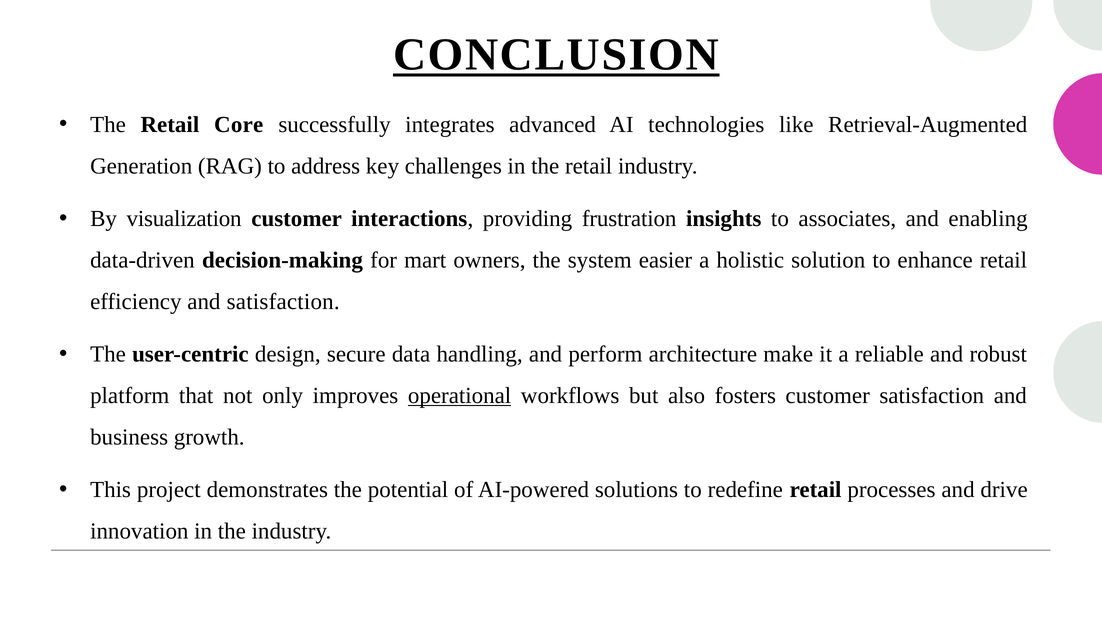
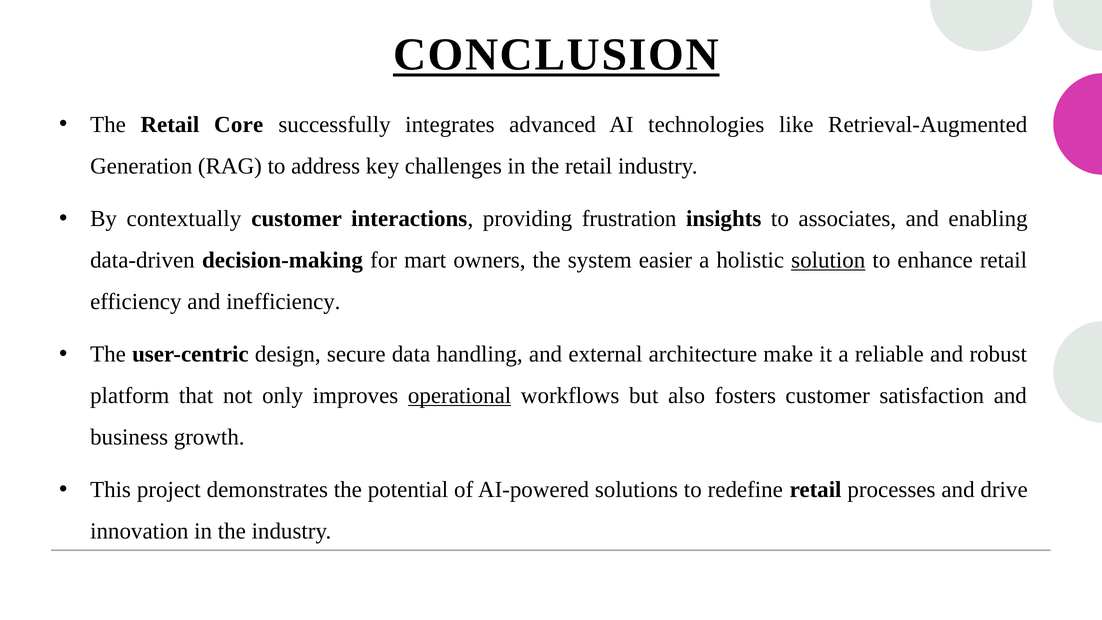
visualization: visualization -> contextually
solution underline: none -> present
and satisfaction: satisfaction -> inefficiency
perform: perform -> external
